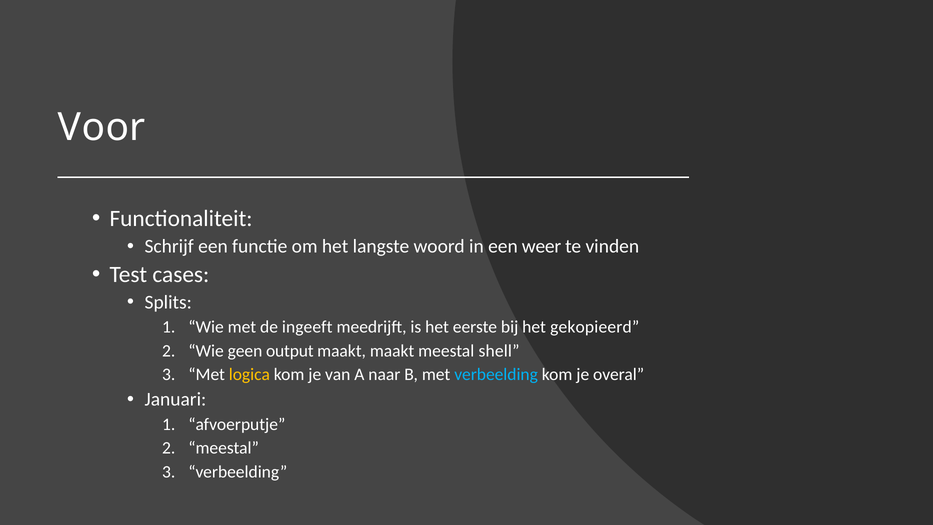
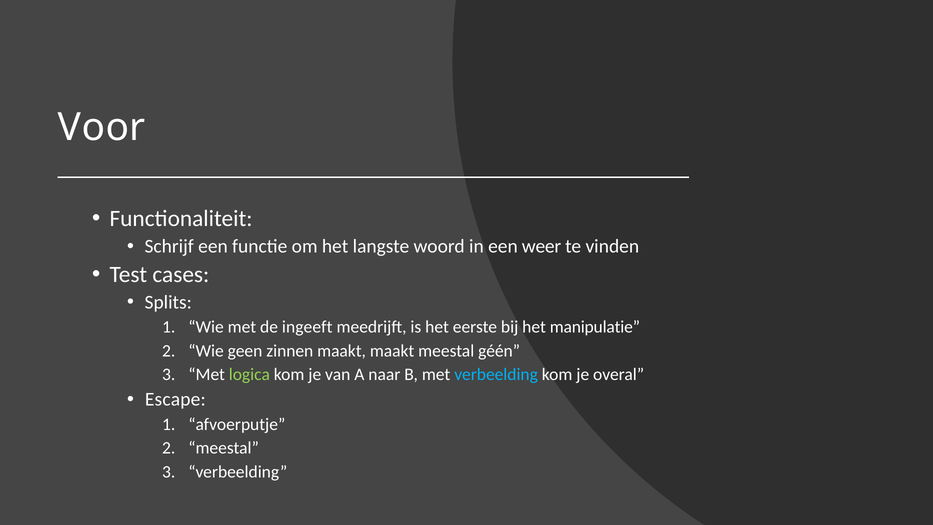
gekopieerd: gekopieerd -> manipulatie
output: output -> zinnen
shell: shell -> géén
logica colour: yellow -> light green
Januari: Januari -> Escape
